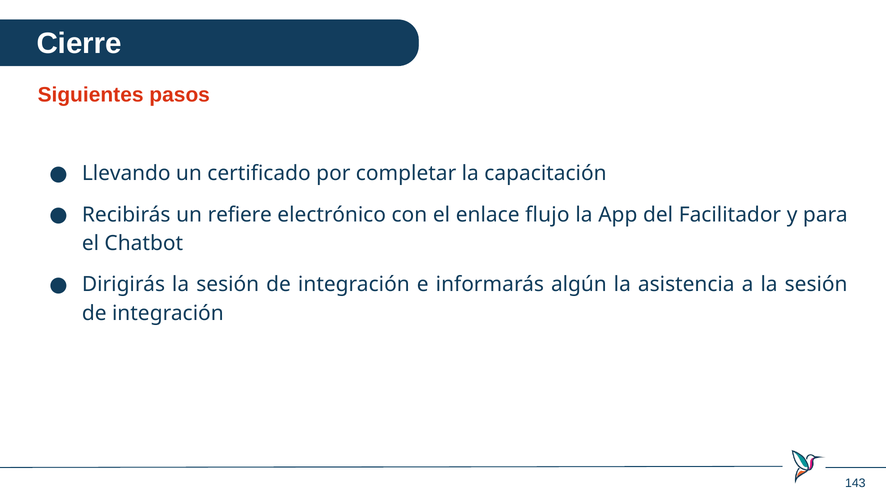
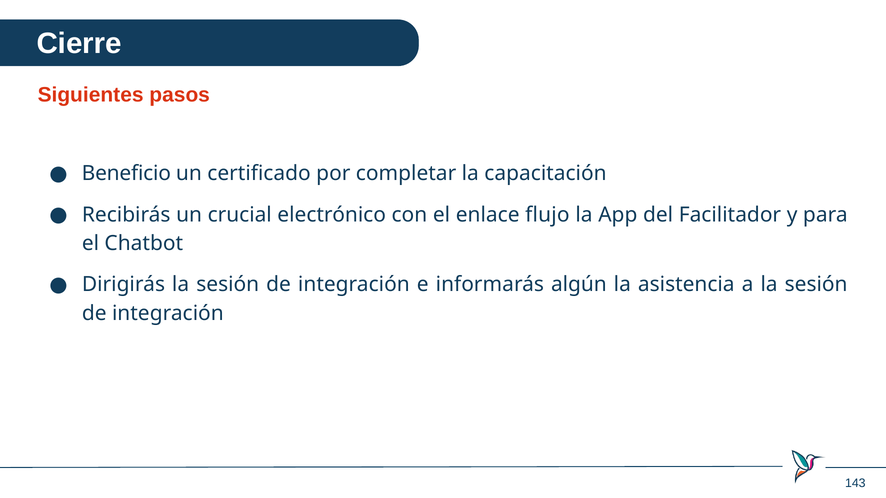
Llevando: Llevando -> Beneficio
refiere: refiere -> crucial
